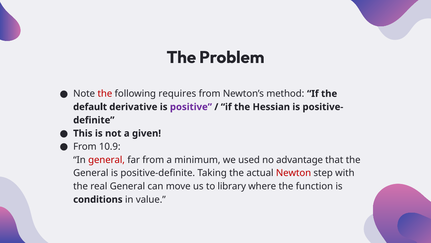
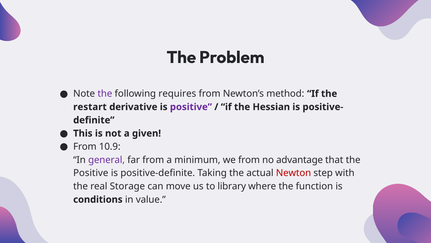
the at (105, 93) colour: red -> purple
default: default -> restart
general at (107, 160) colour: red -> purple
we used: used -> from
General at (91, 173): General -> Positive
real General: General -> Storage
